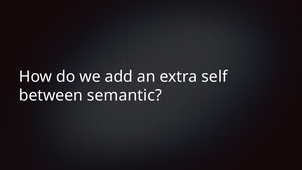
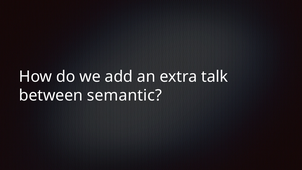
self: self -> talk
